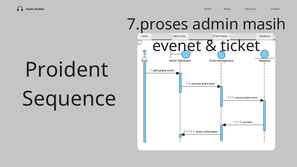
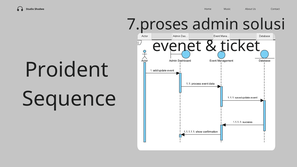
masih: masih -> solusi
